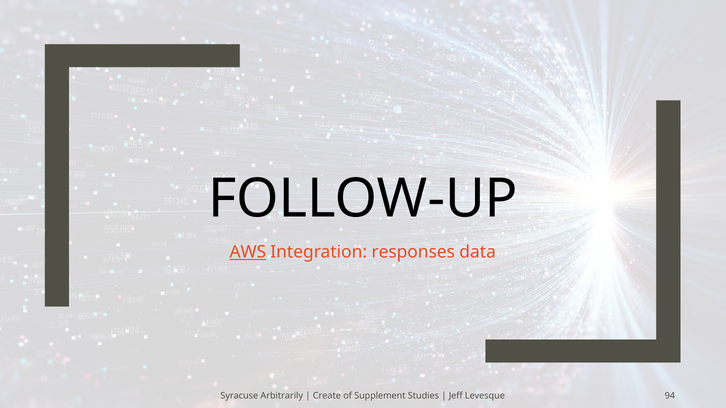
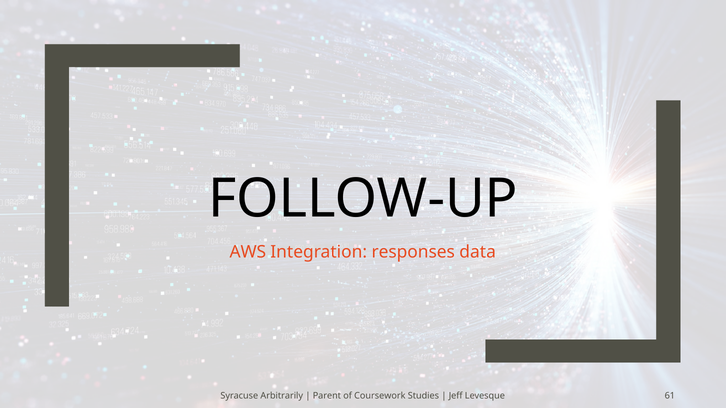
AWS underline: present -> none
Create: Create -> Parent
Supplement: Supplement -> Coursework
94: 94 -> 61
